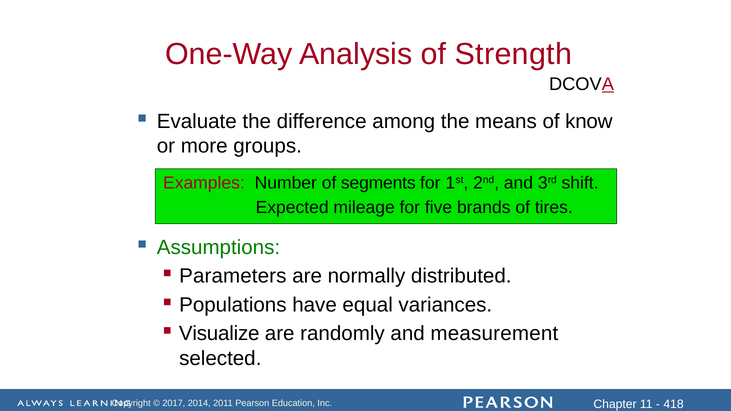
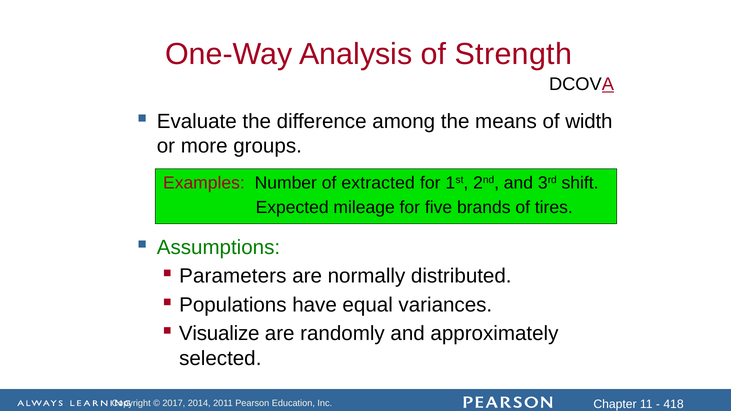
know: know -> width
segments: segments -> extracted
measurement: measurement -> approximately
